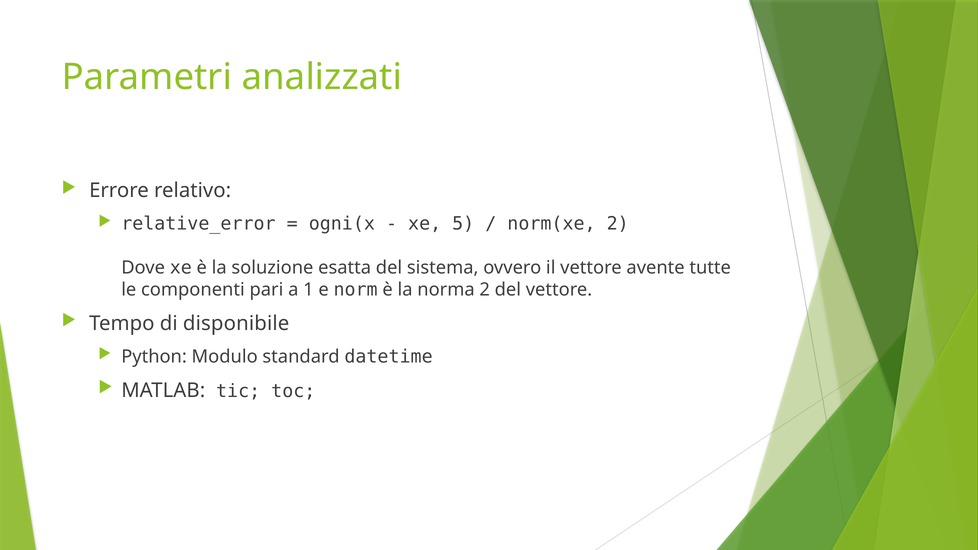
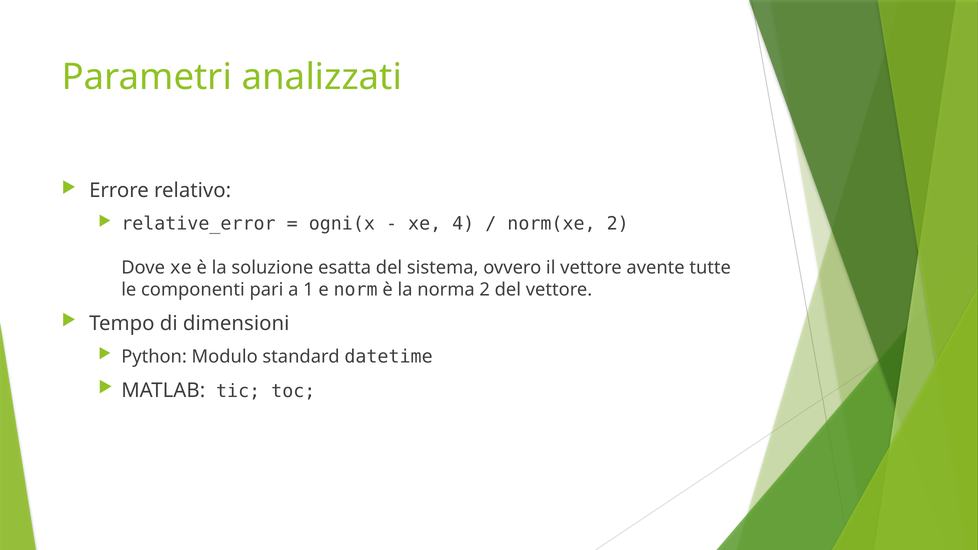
5: 5 -> 4
disponibile: disponibile -> dimensioni
